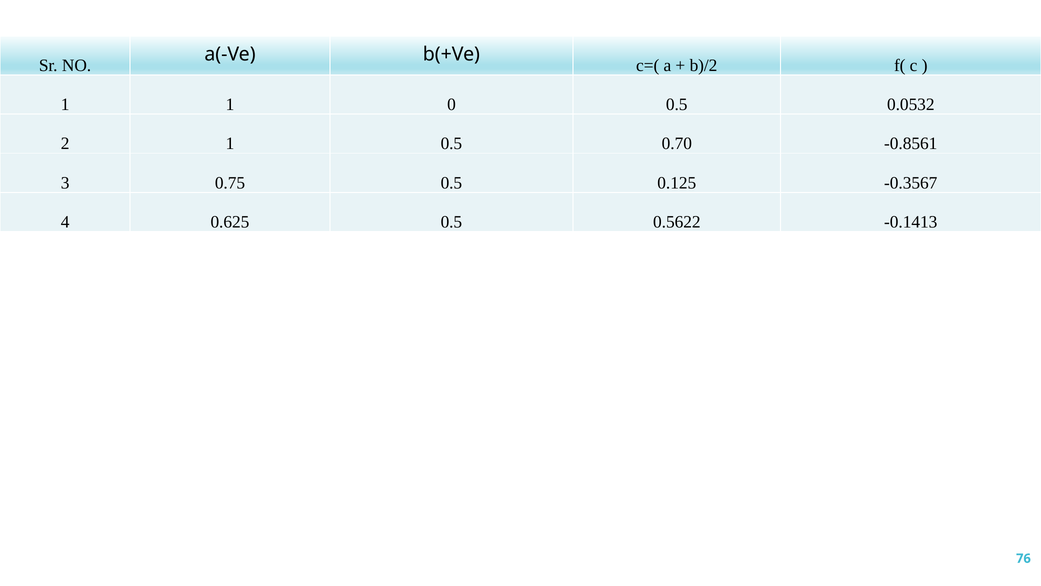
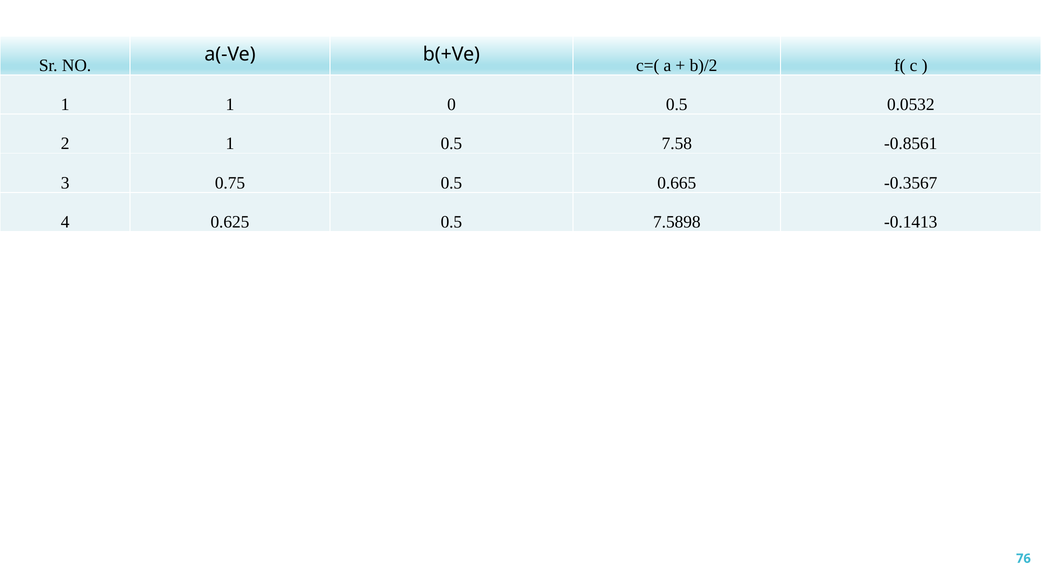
0.70: 0.70 -> 7.58
0.125: 0.125 -> 0.665
0.5622: 0.5622 -> 7.5898
